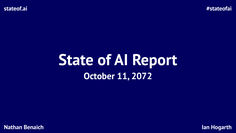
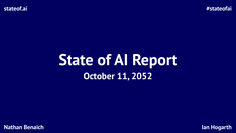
2072: 2072 -> 2052
